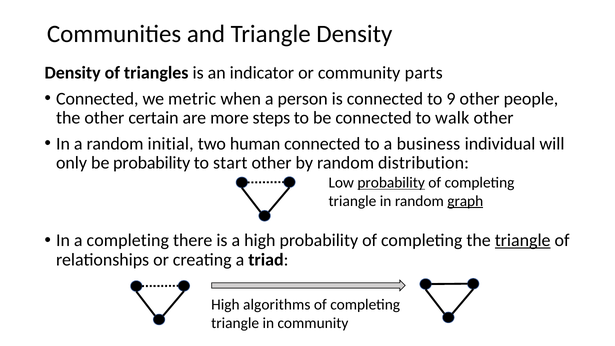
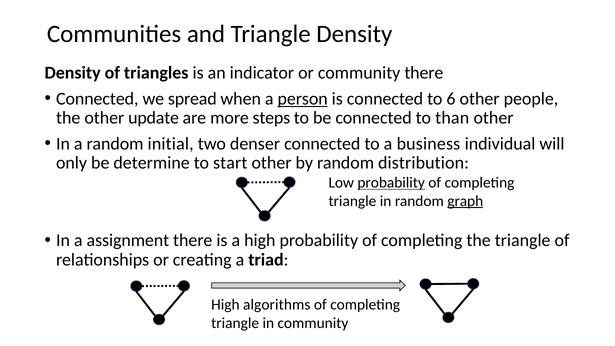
community parts: parts -> there
metric: metric -> spread
person underline: none -> present
9: 9 -> 6
certain: certain -> update
walk: walk -> than
human: human -> denser
be probability: probability -> determine
a completing: completing -> assignment
triangle at (523, 240) underline: present -> none
